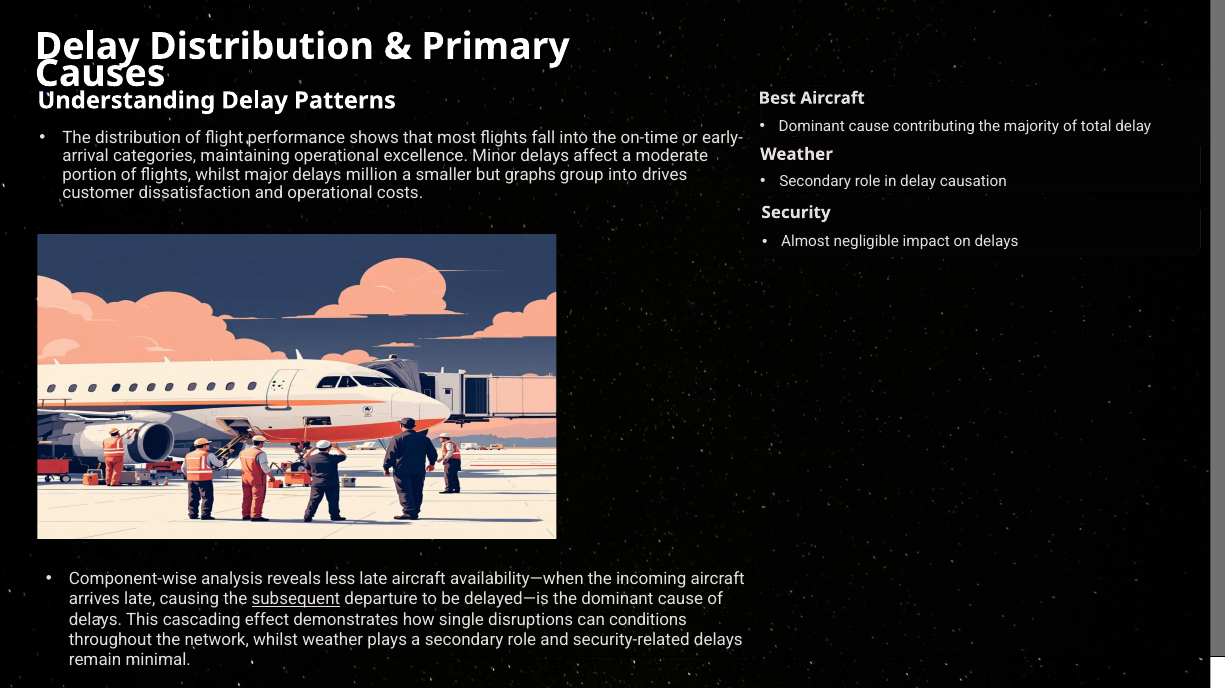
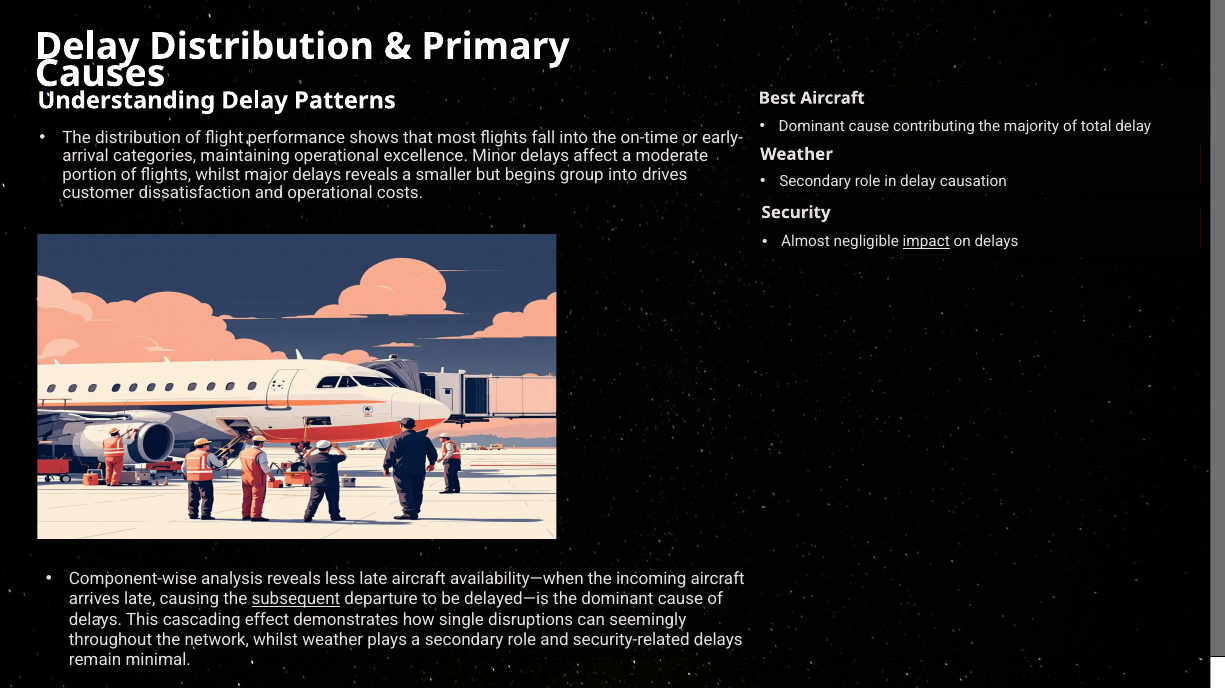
delays million: million -> reveals
graphs: graphs -> begins
impact underline: none -> present
conditions: conditions -> seemingly
